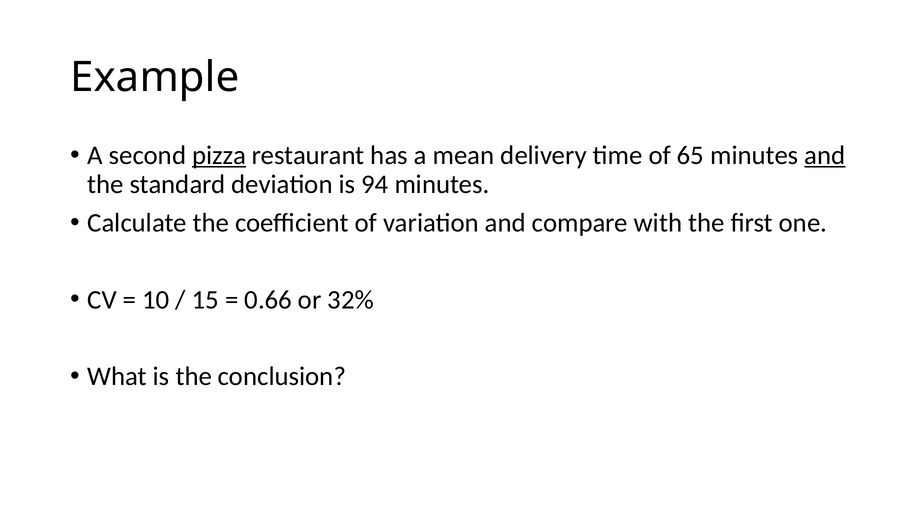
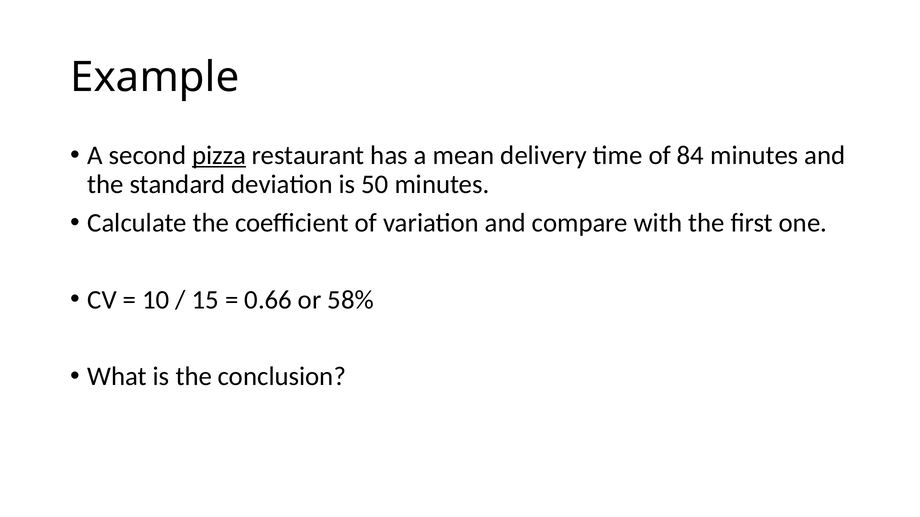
65: 65 -> 84
and at (825, 155) underline: present -> none
94: 94 -> 50
32%: 32% -> 58%
